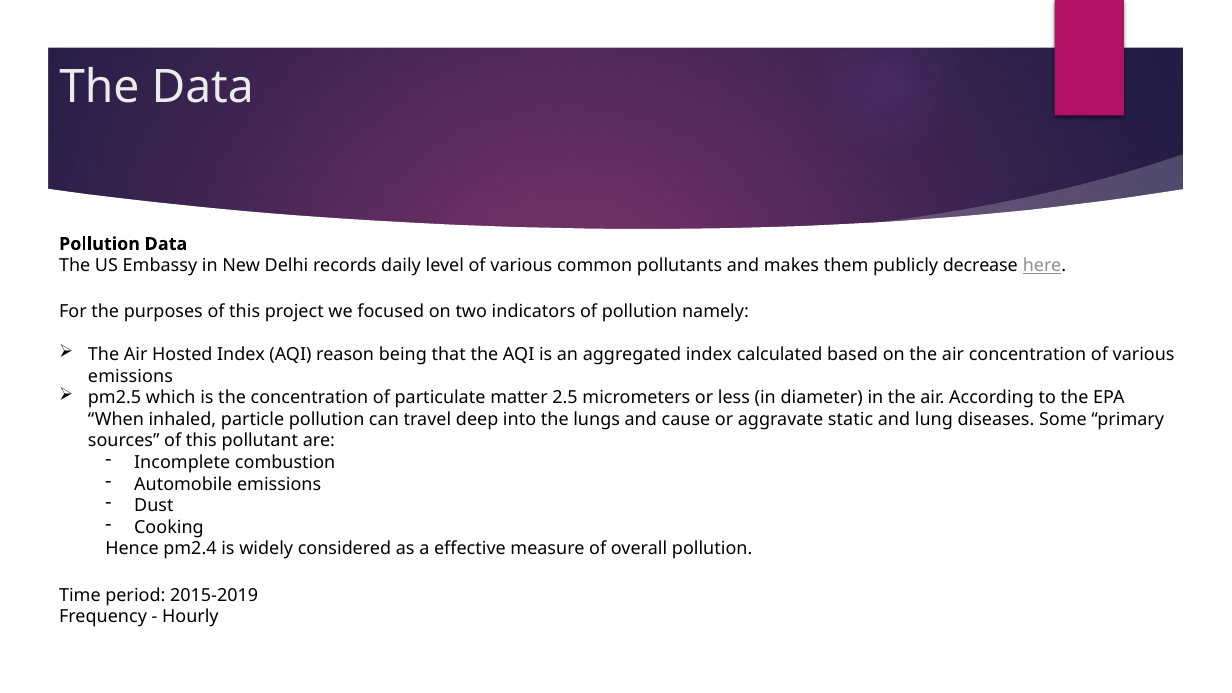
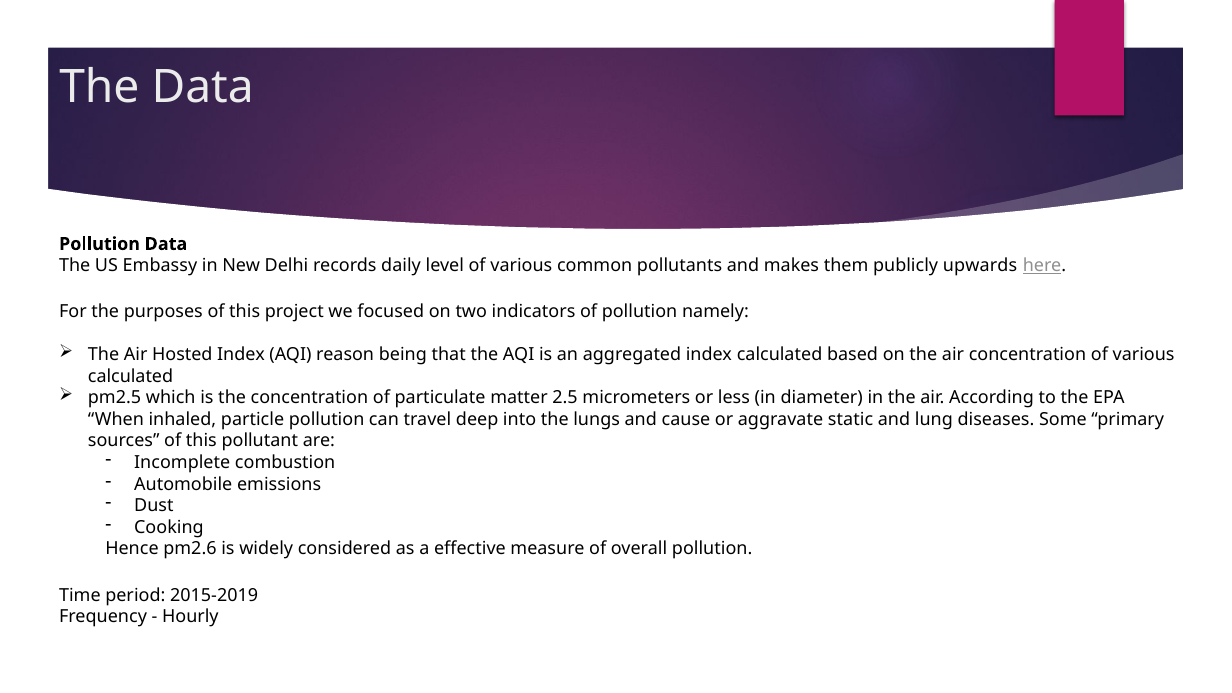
decrease: decrease -> upwards
emissions at (130, 376): emissions -> calculated
pm2.4: pm2.4 -> pm2.6
